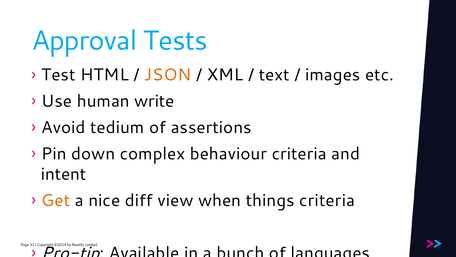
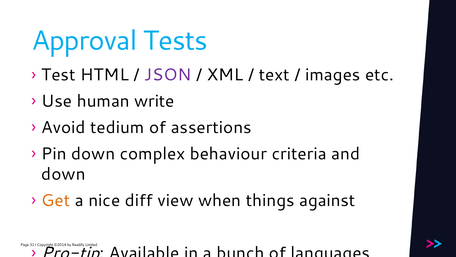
JSON colour: orange -> purple
intent at (64, 174): intent -> down
things criteria: criteria -> against
